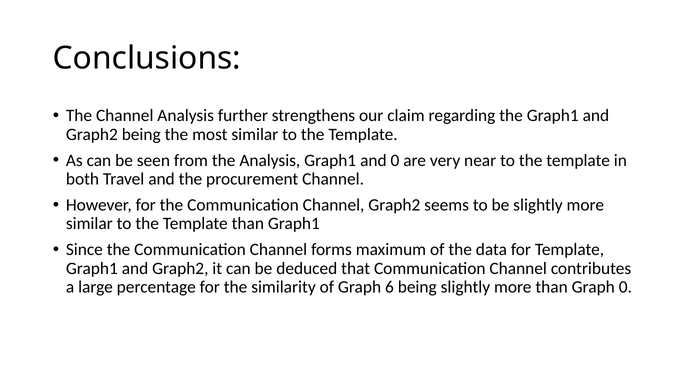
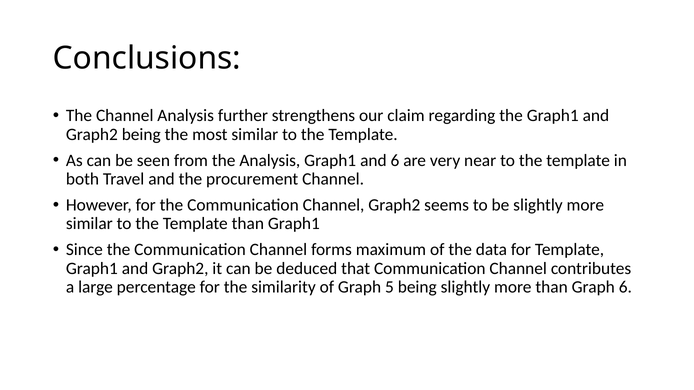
and 0: 0 -> 6
6: 6 -> 5
Graph 0: 0 -> 6
